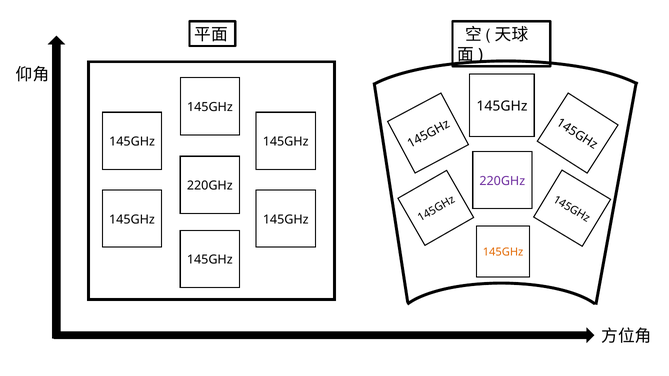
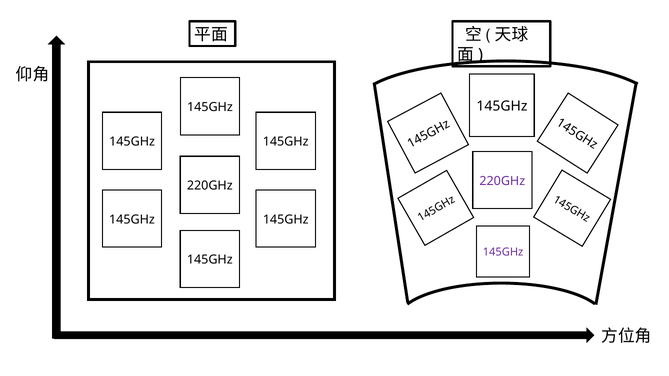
145GHz at (503, 252) colour: orange -> purple
